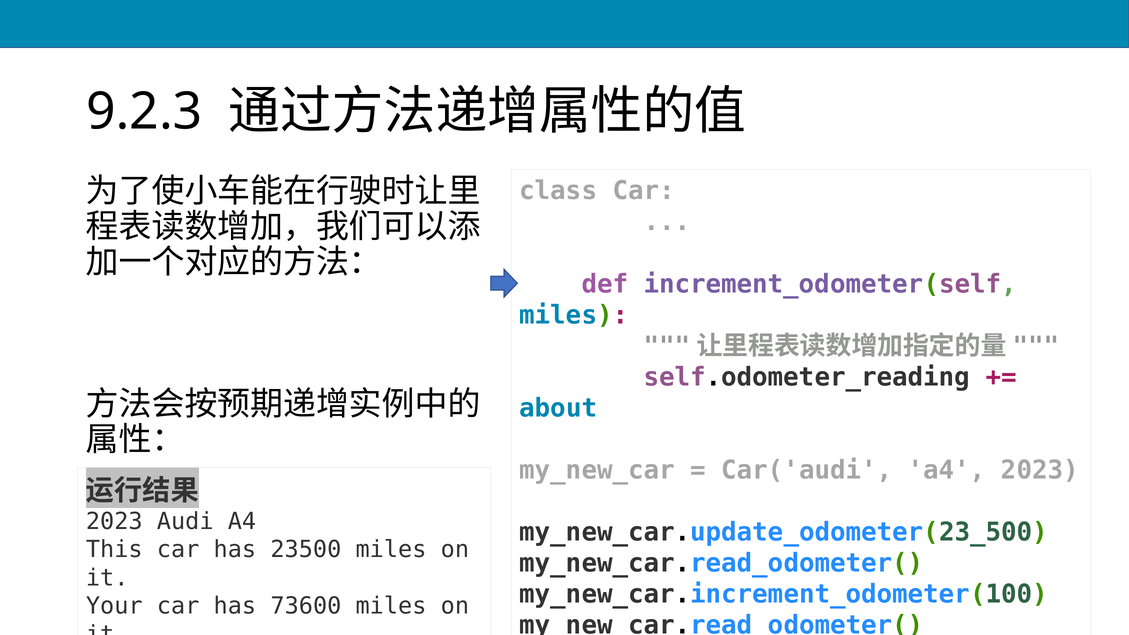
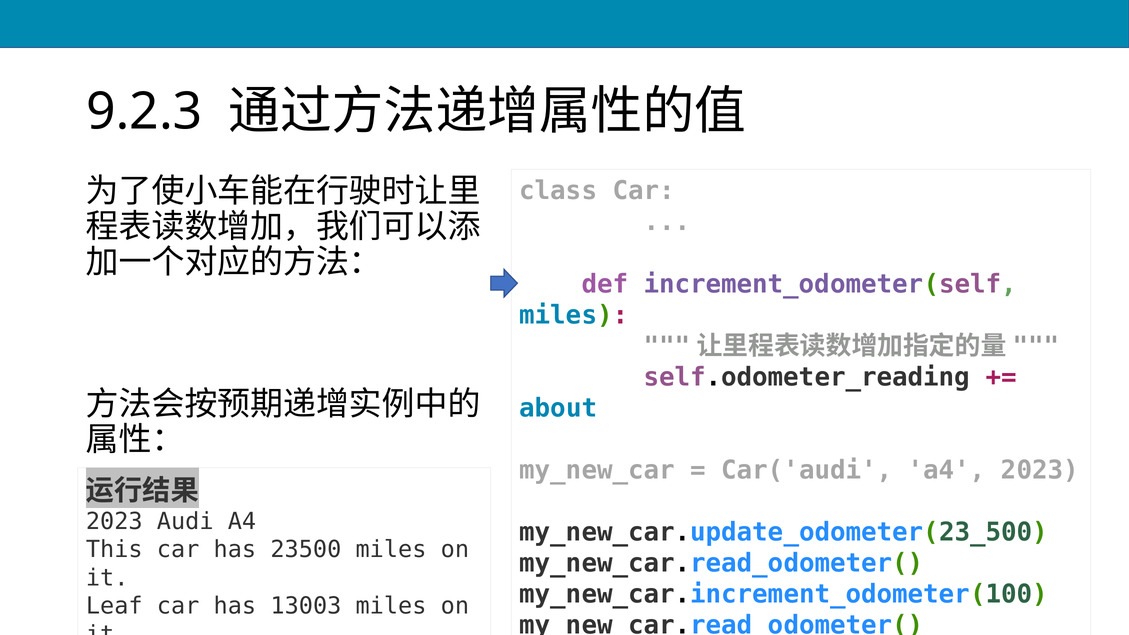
Your: Your -> Leaf
73600: 73600 -> 13003
